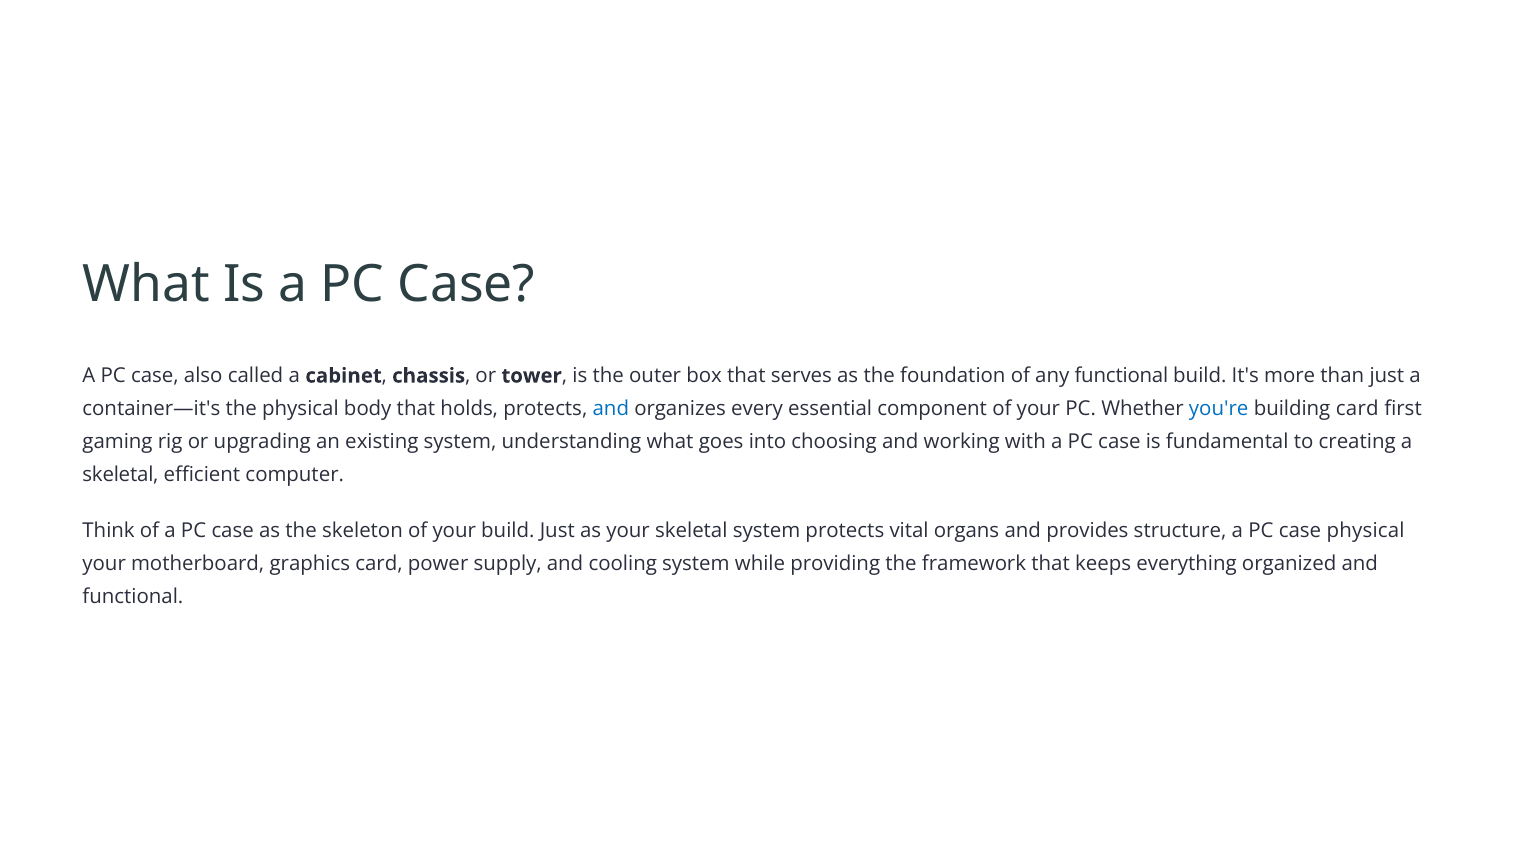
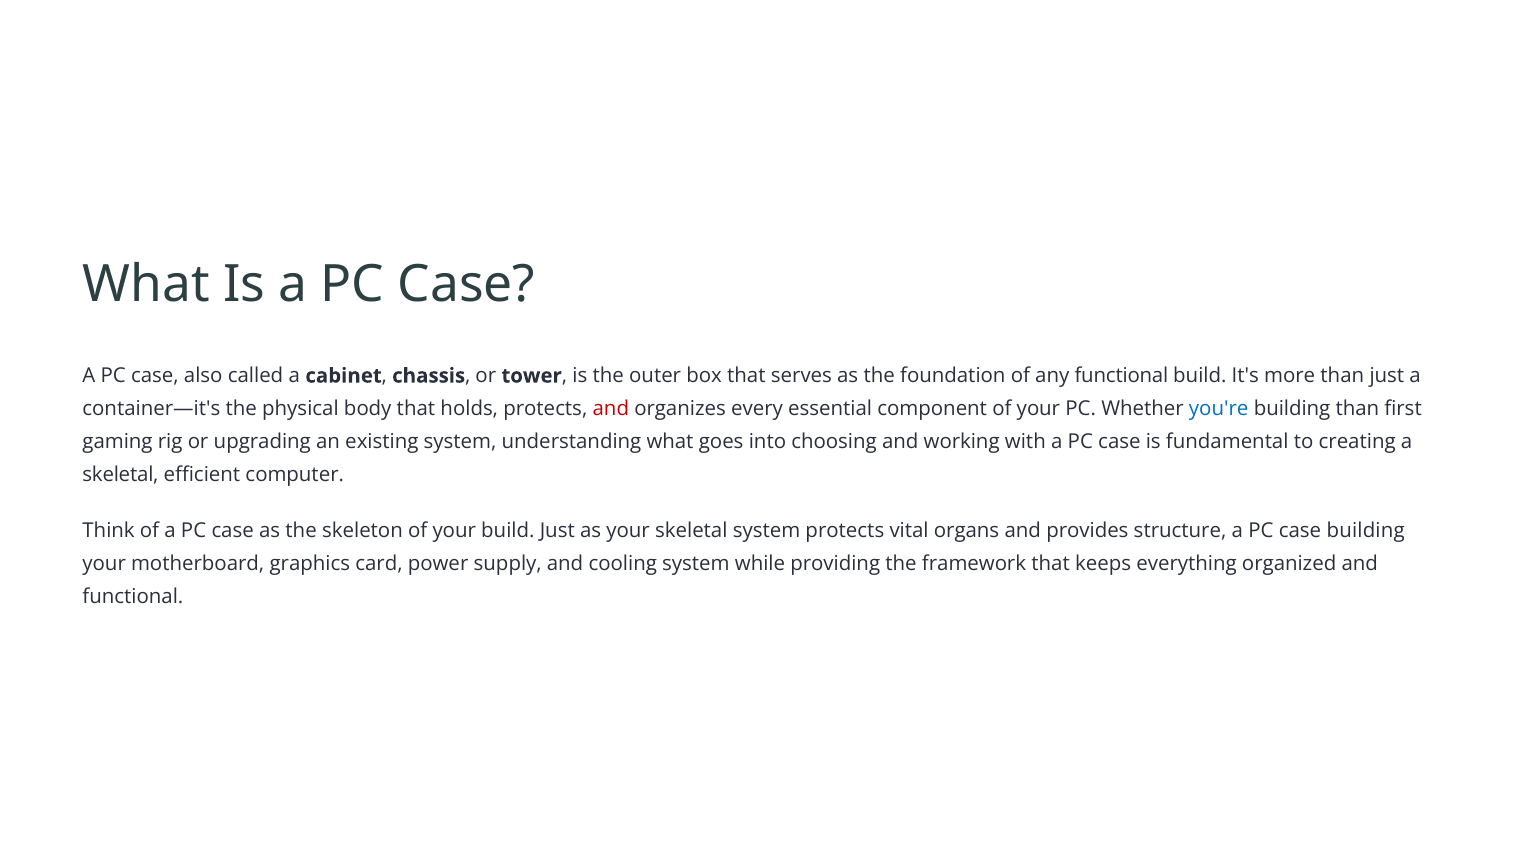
and at (611, 409) colour: blue -> red
building card: card -> than
case physical: physical -> building
